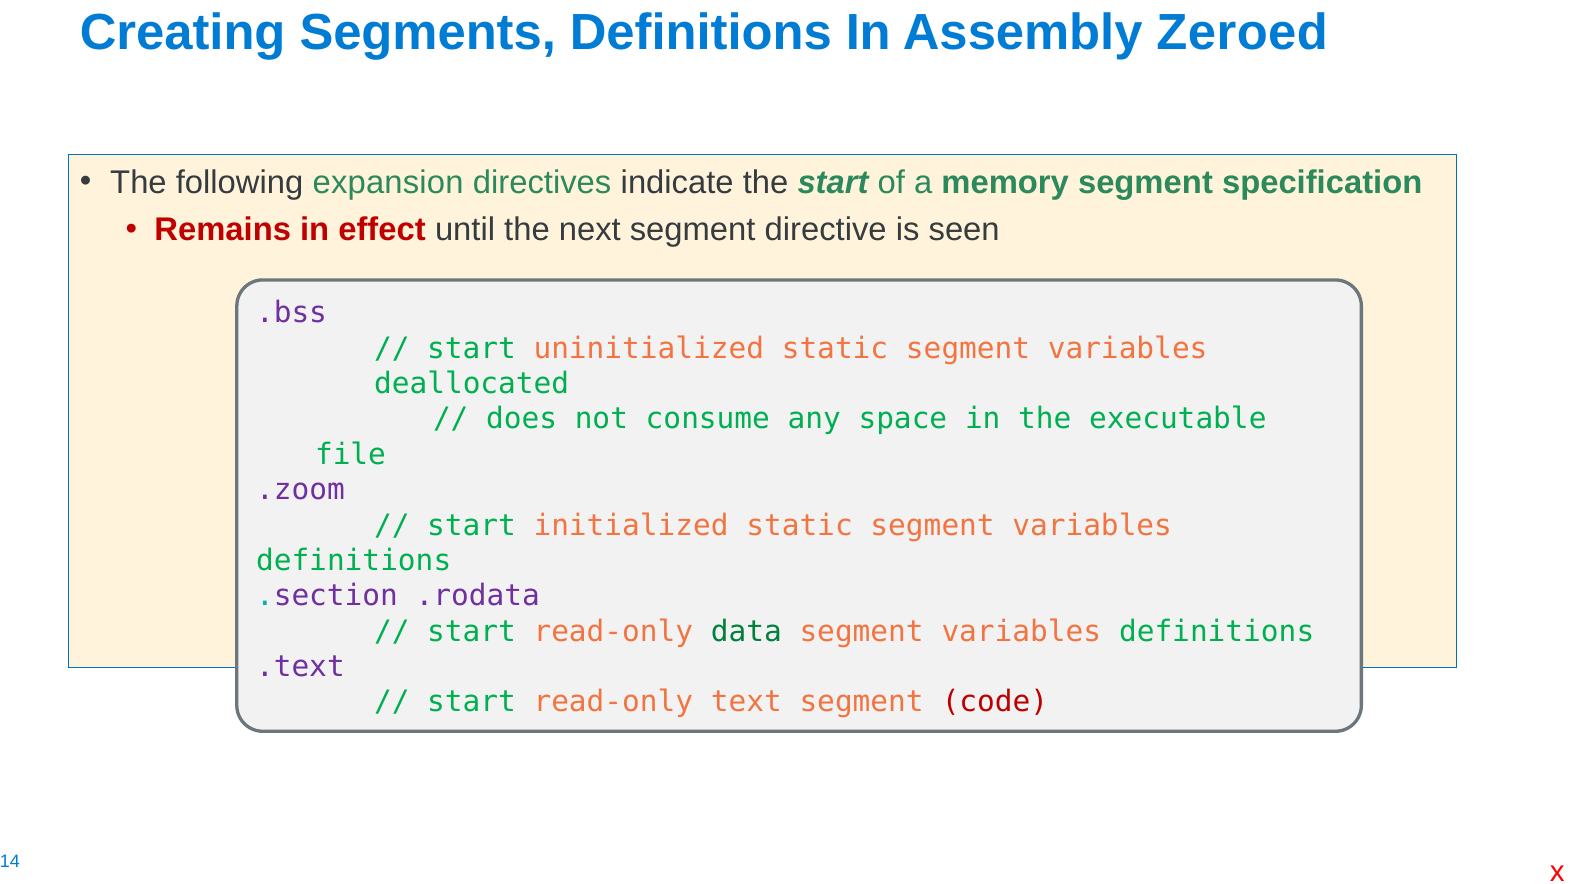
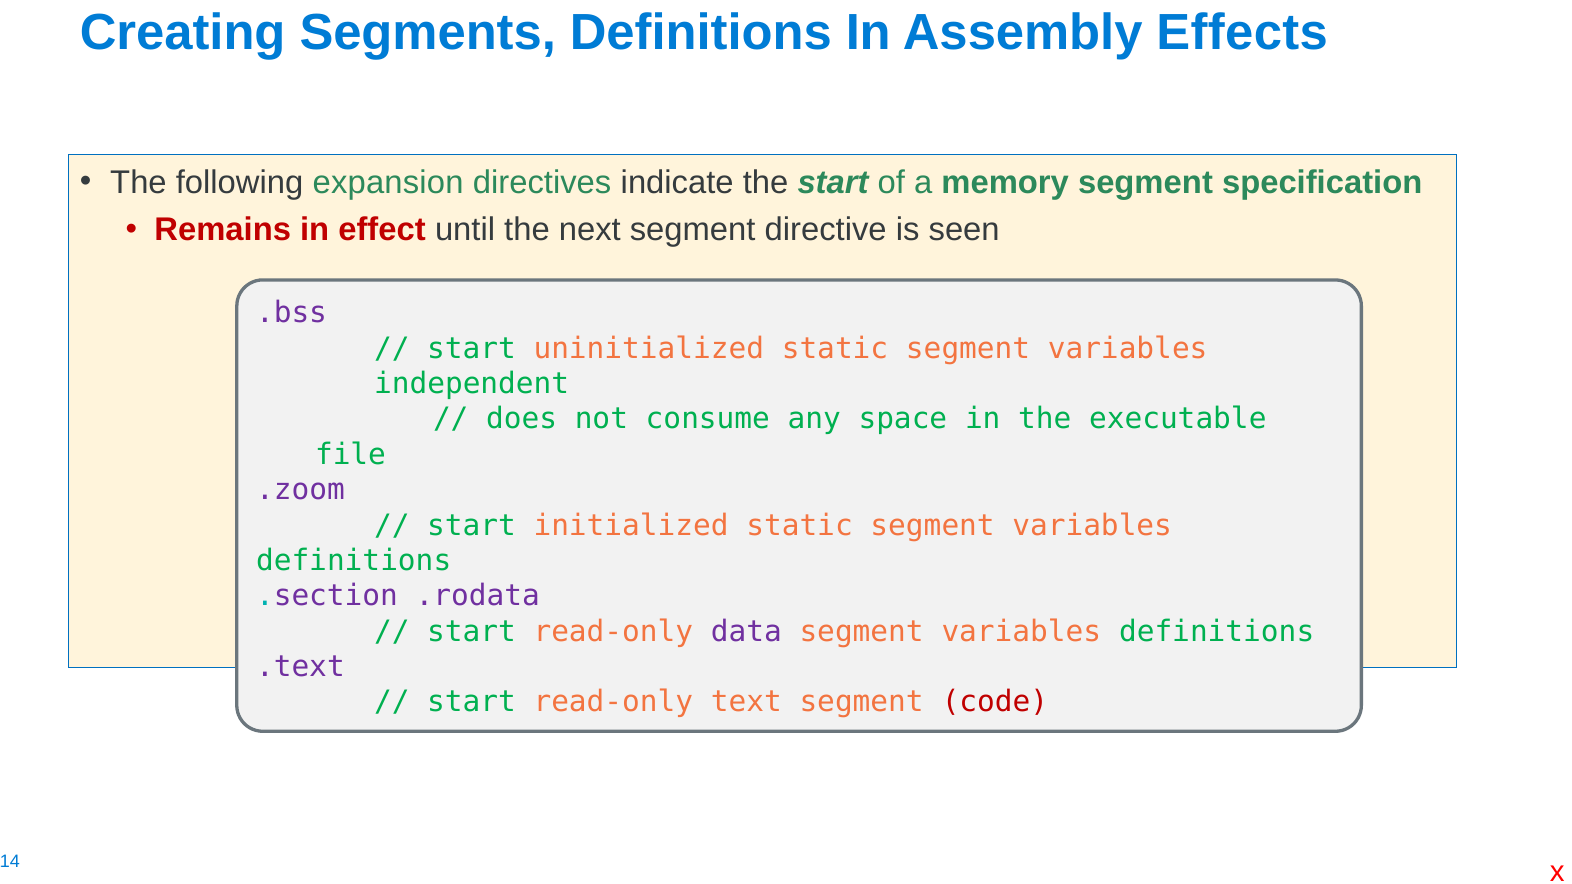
Zeroed: Zeroed -> Effects
deallocated: deallocated -> independent
data colour: green -> purple
